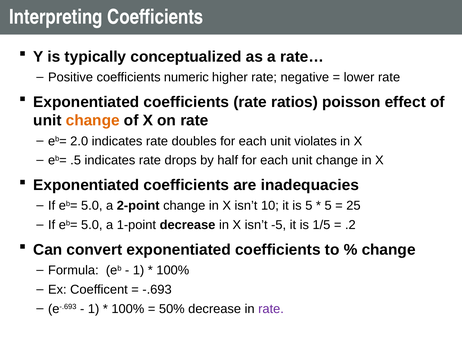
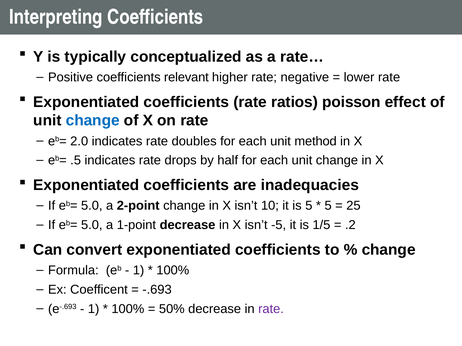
numeric: numeric -> relevant
change at (93, 121) colour: orange -> blue
violates: violates -> method
